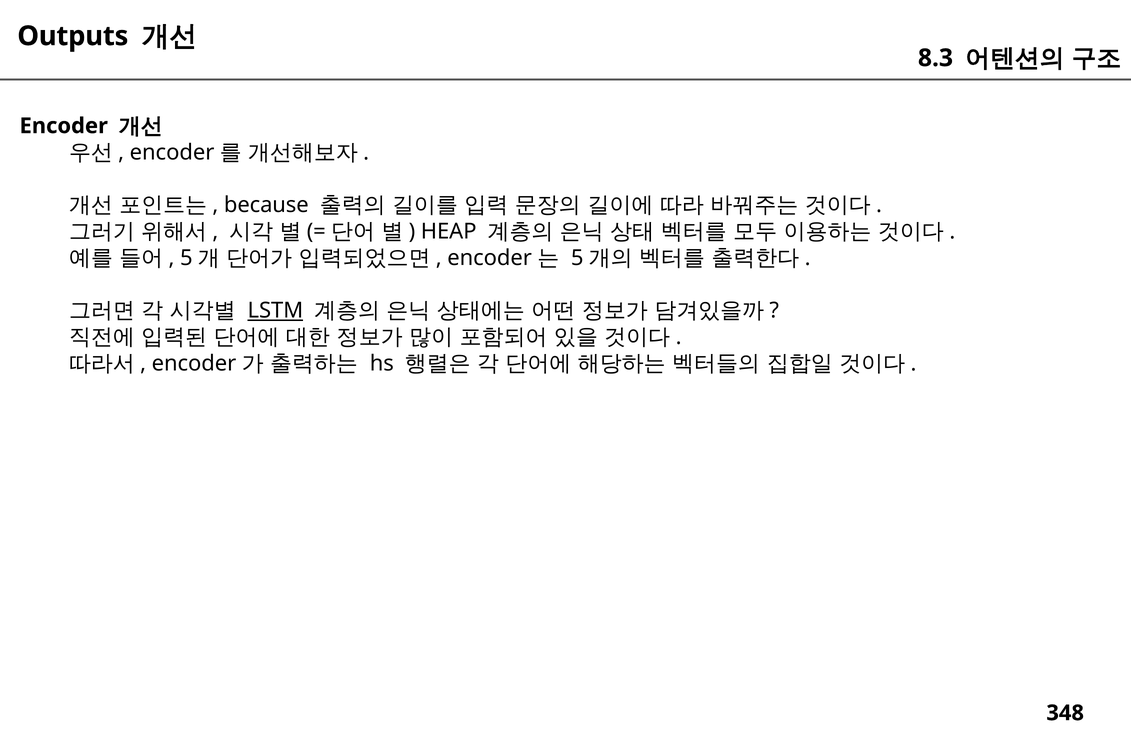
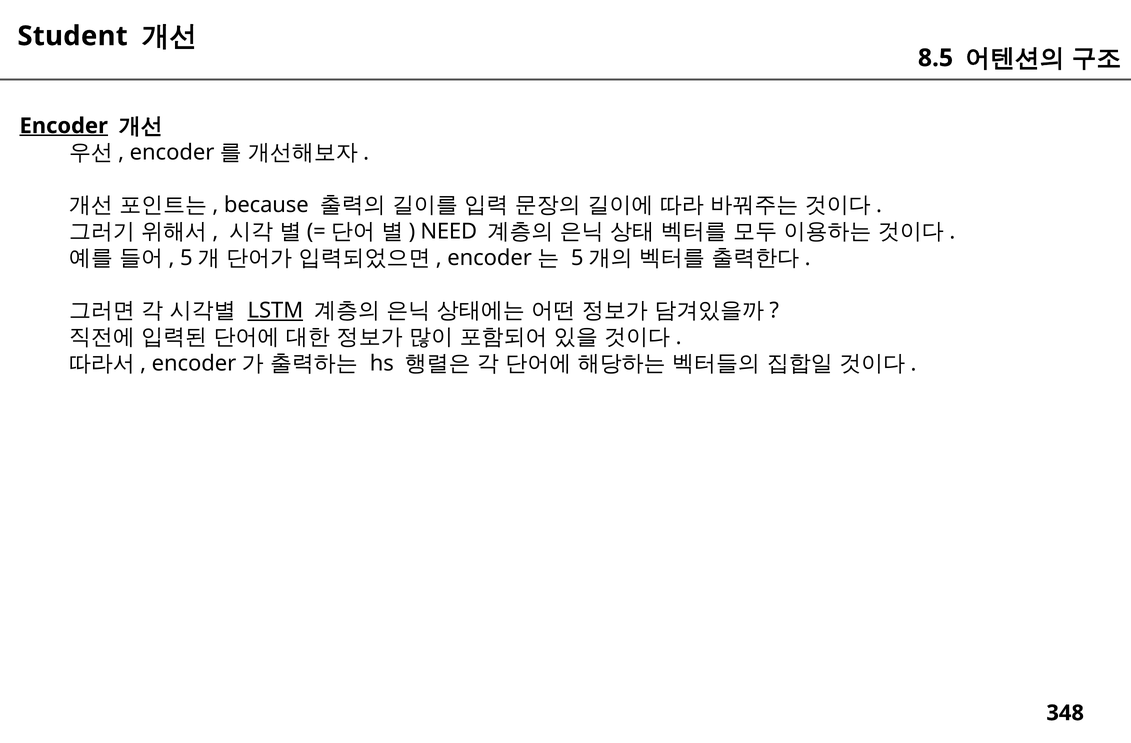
Outputs: Outputs -> Student
8.3: 8.3 -> 8.5
Encoder underline: none -> present
HEAP: HEAP -> NEED
